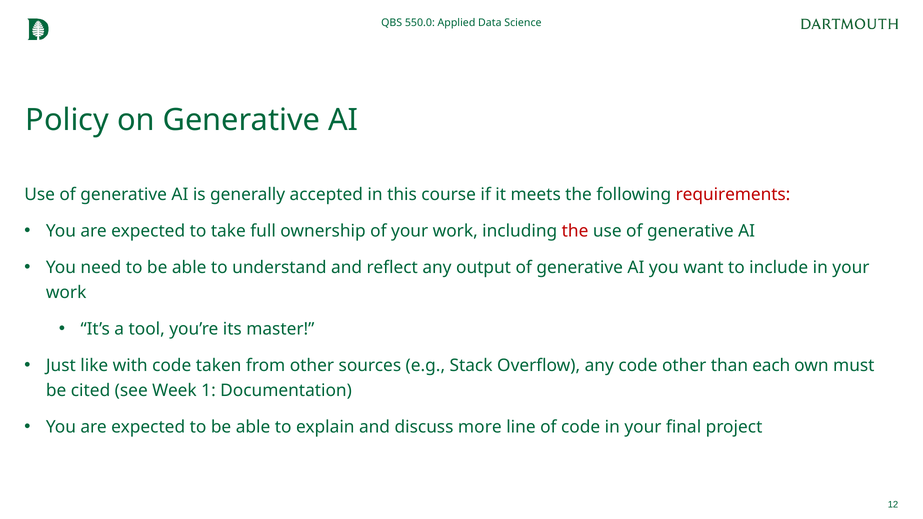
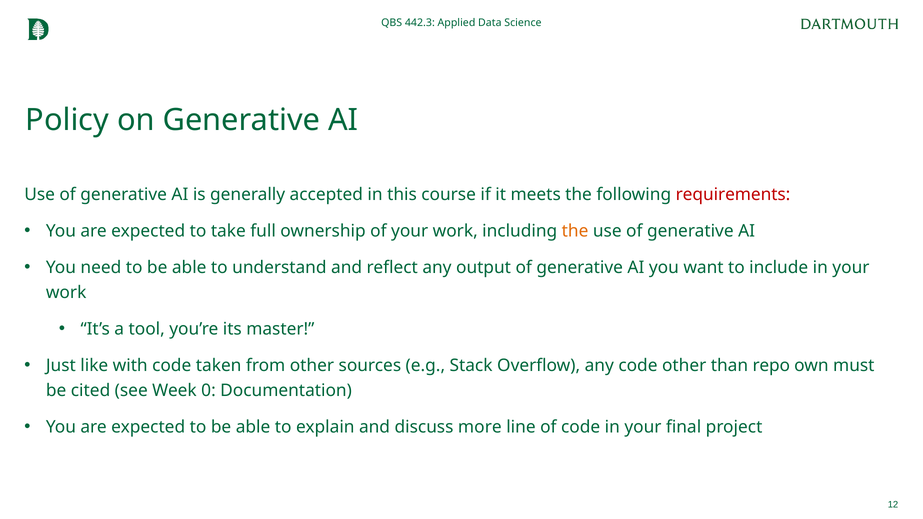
550.0: 550.0 -> 442.3
the at (575, 231) colour: red -> orange
each: each -> repo
1: 1 -> 0
